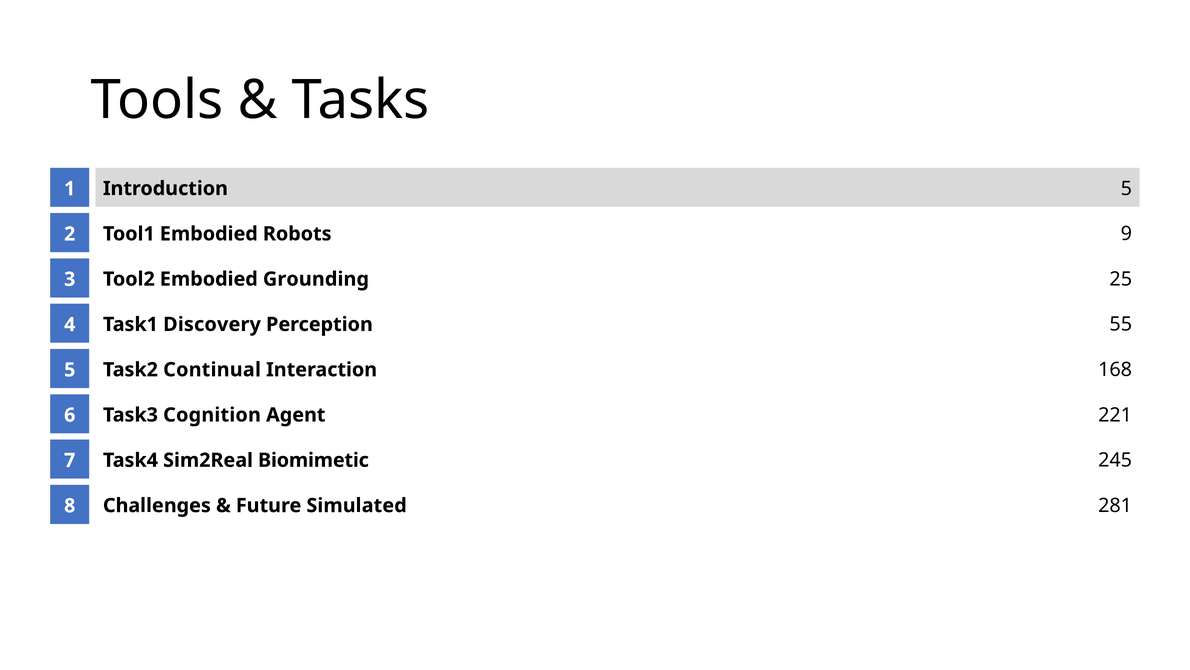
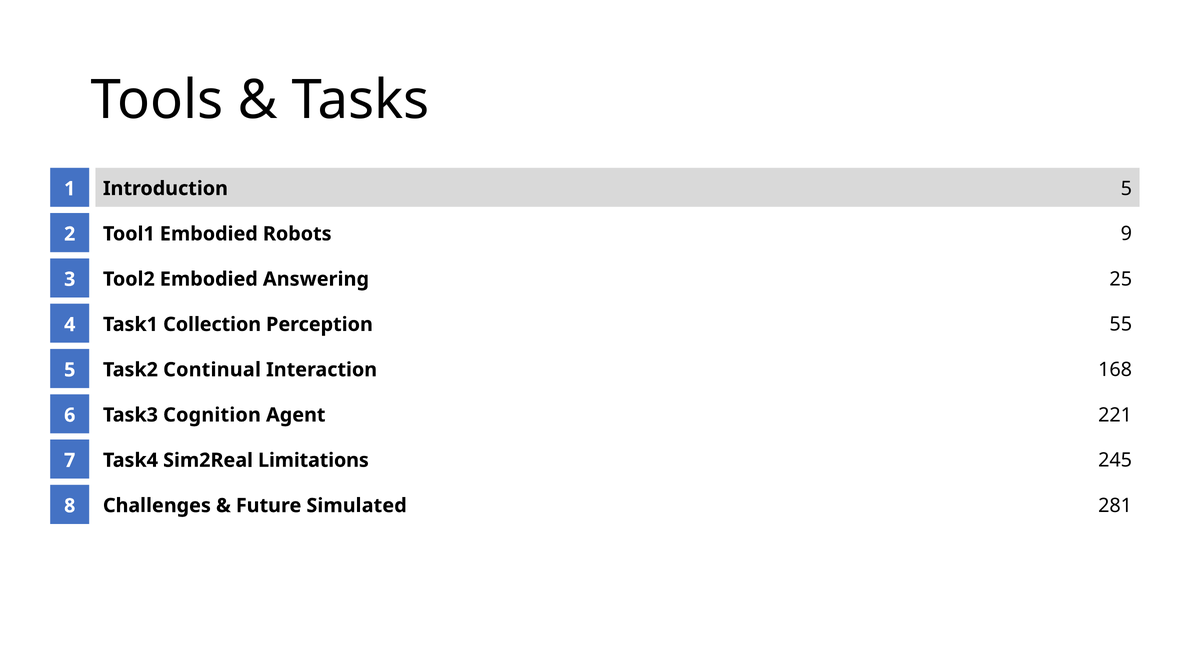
Grounding: Grounding -> Answering
Discovery: Discovery -> Collection
Biomimetic: Biomimetic -> Limitations
